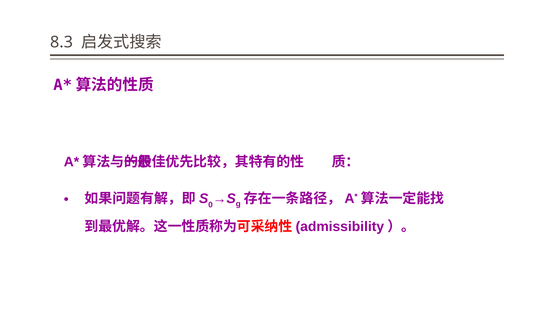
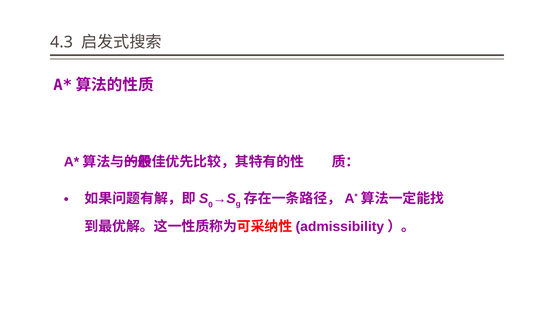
8.3: 8.3 -> 4.3
